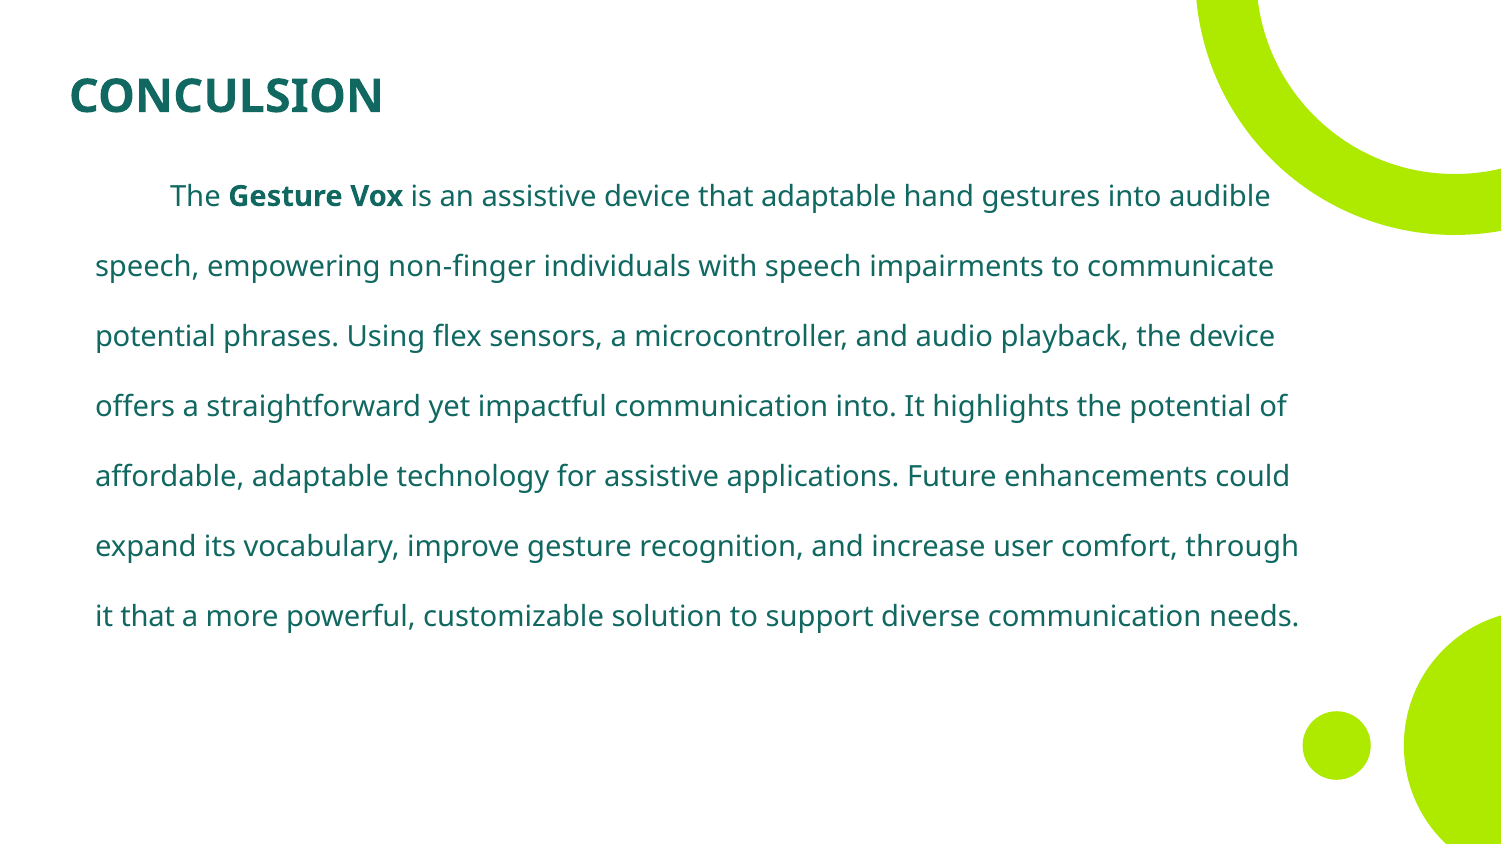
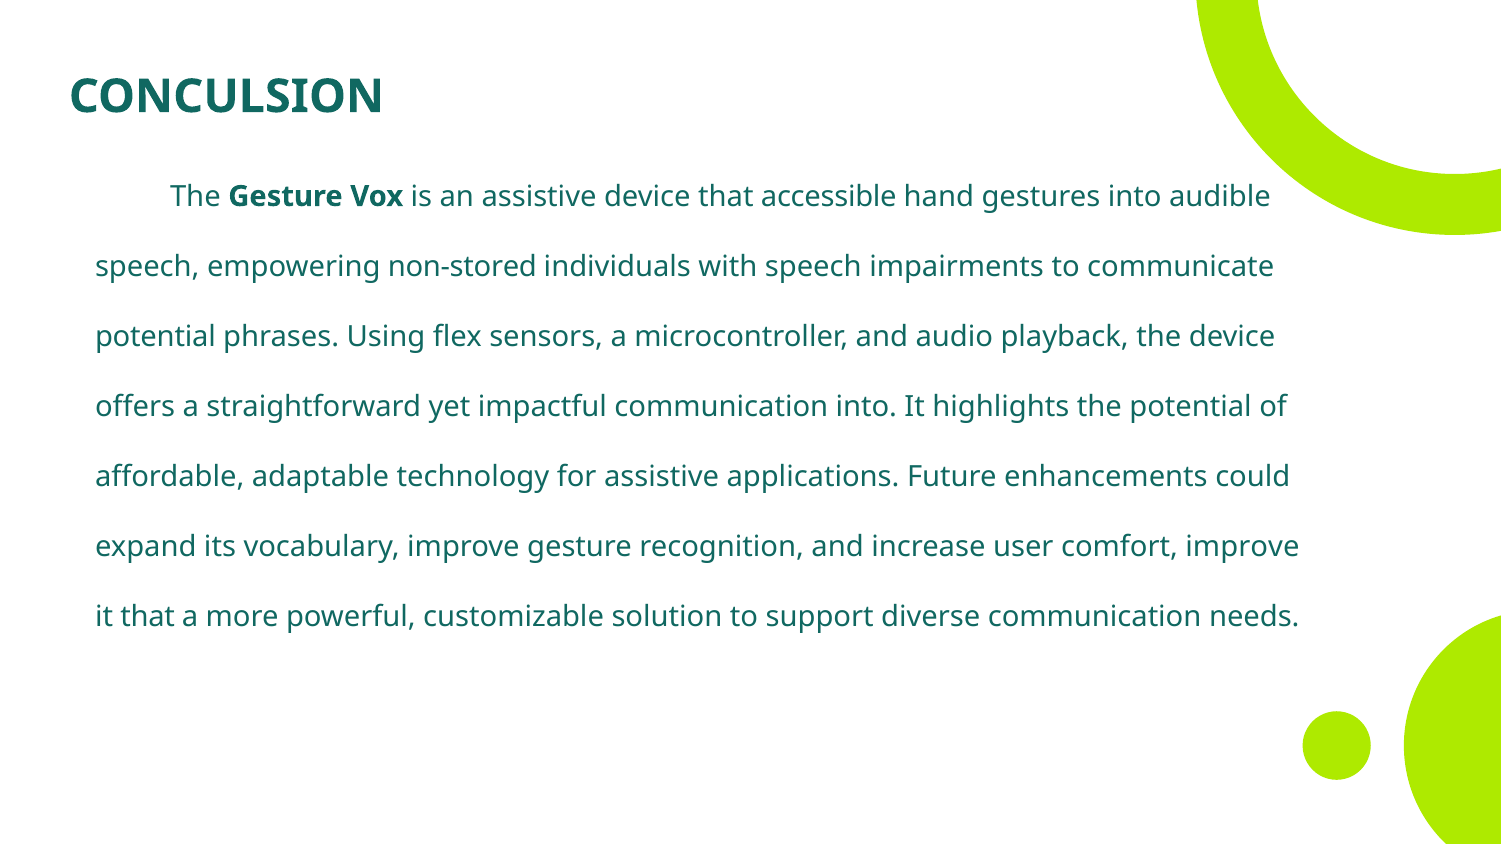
that adaptable: adaptable -> accessible
non-finger: non-finger -> non-stored
comfort through: through -> improve
